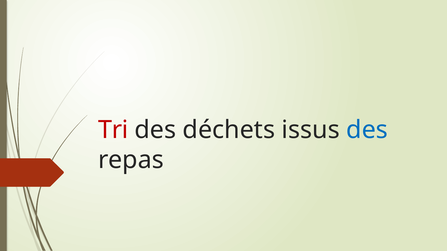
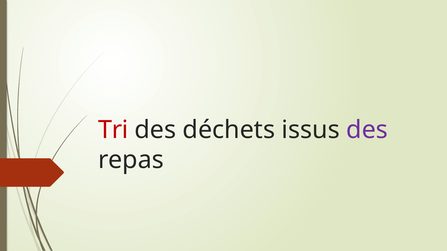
des at (367, 130) colour: blue -> purple
